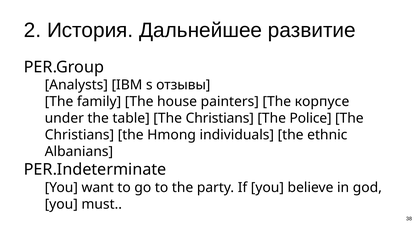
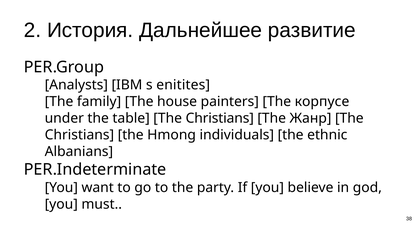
отзывы: отзывы -> enitites
Police: Police -> Жанр
